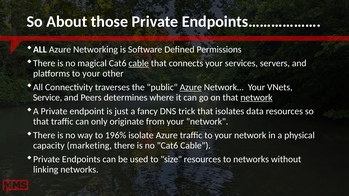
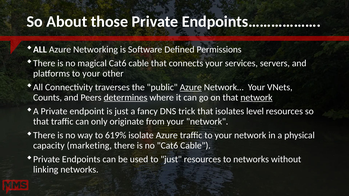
cable at (139, 63) underline: present -> none
Service: Service -> Counts
determines underline: none -> present
data: data -> level
196%: 196% -> 619%
to size: size -> just
